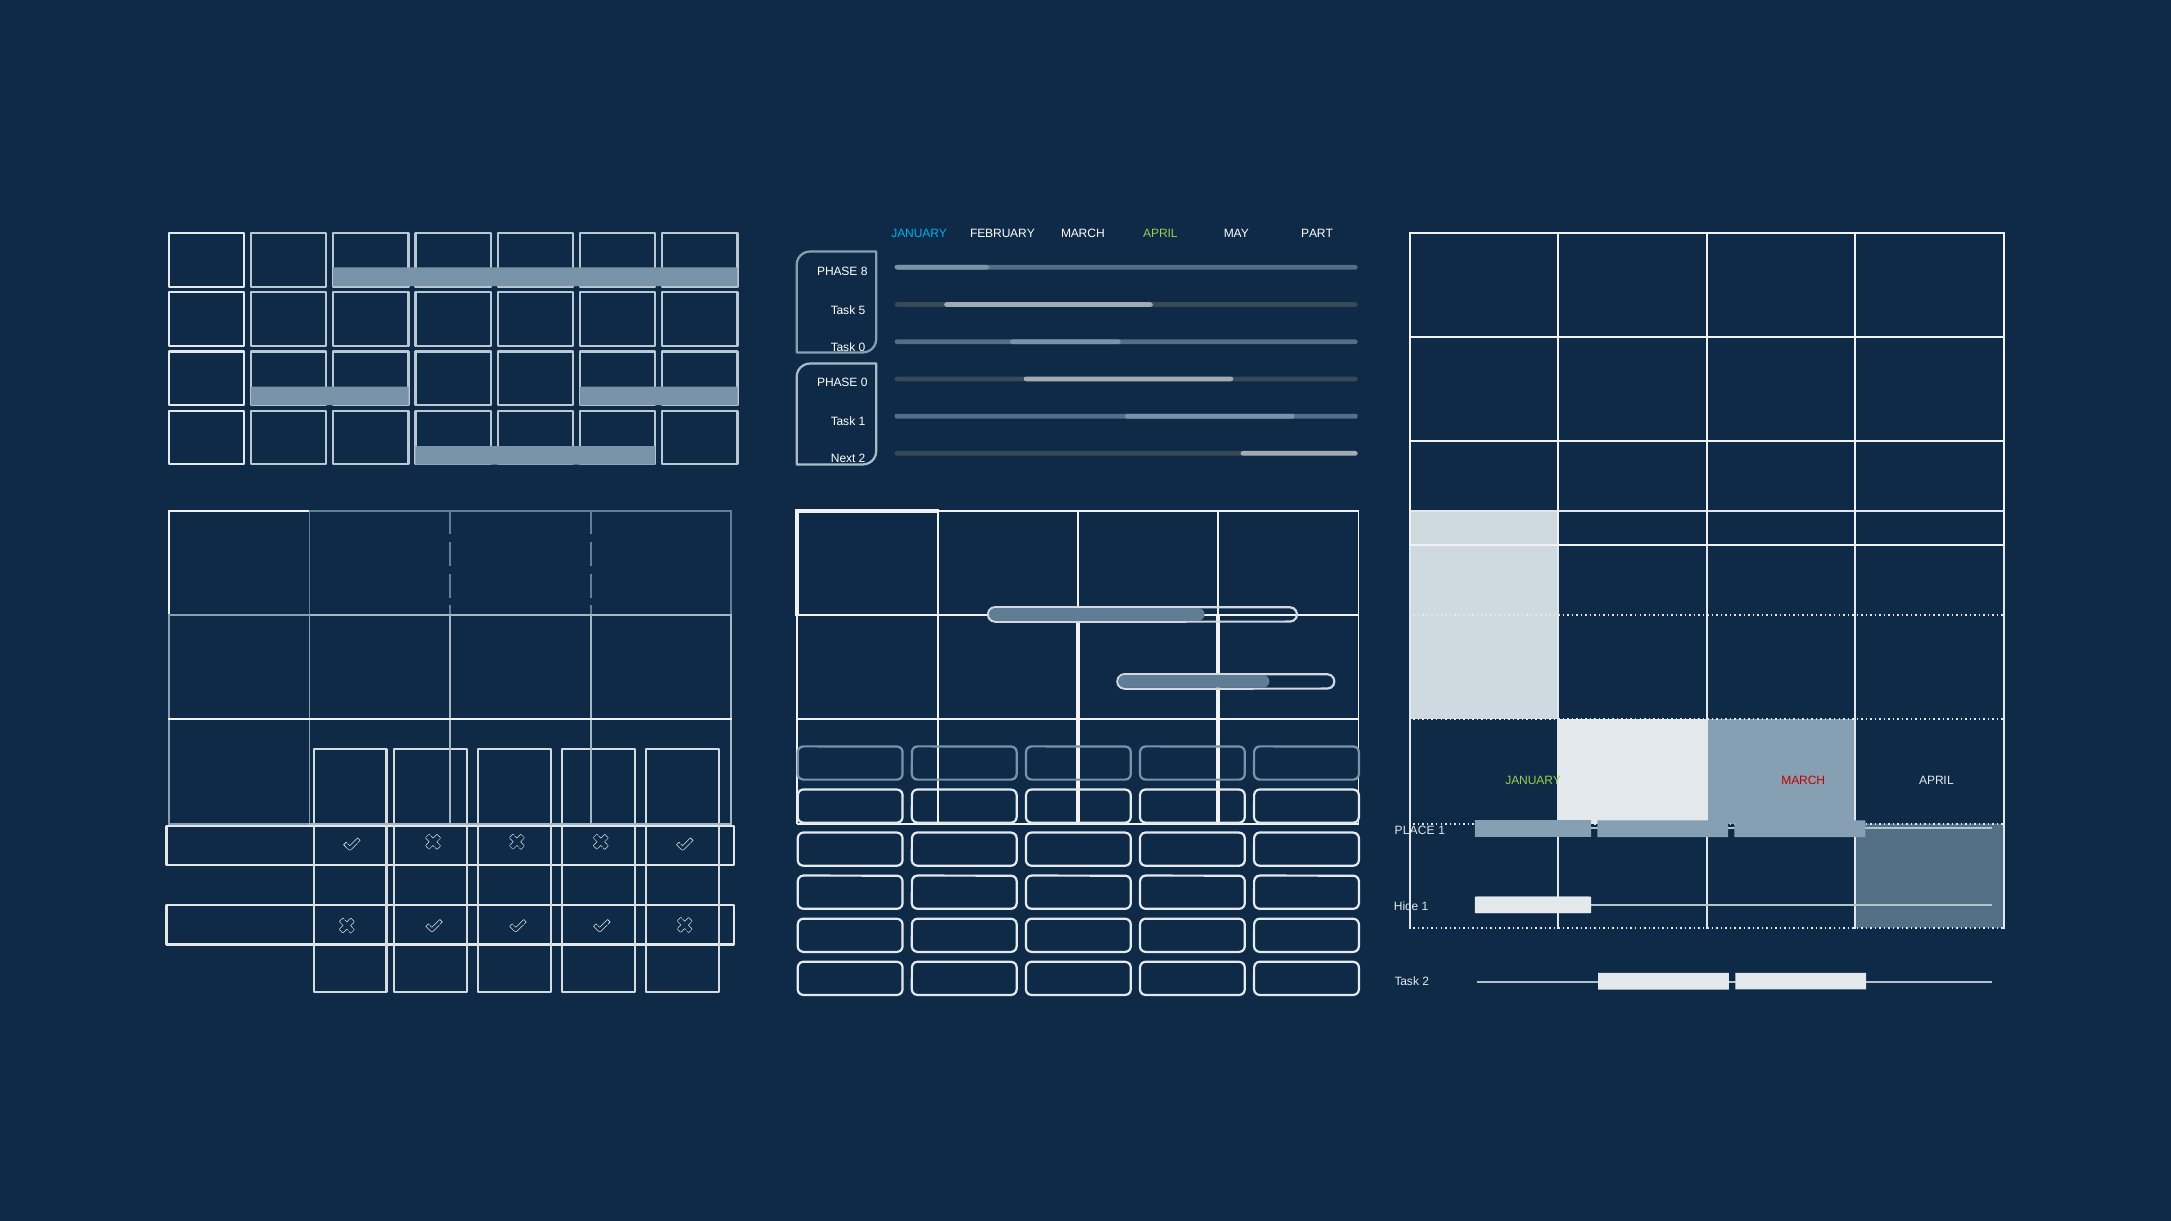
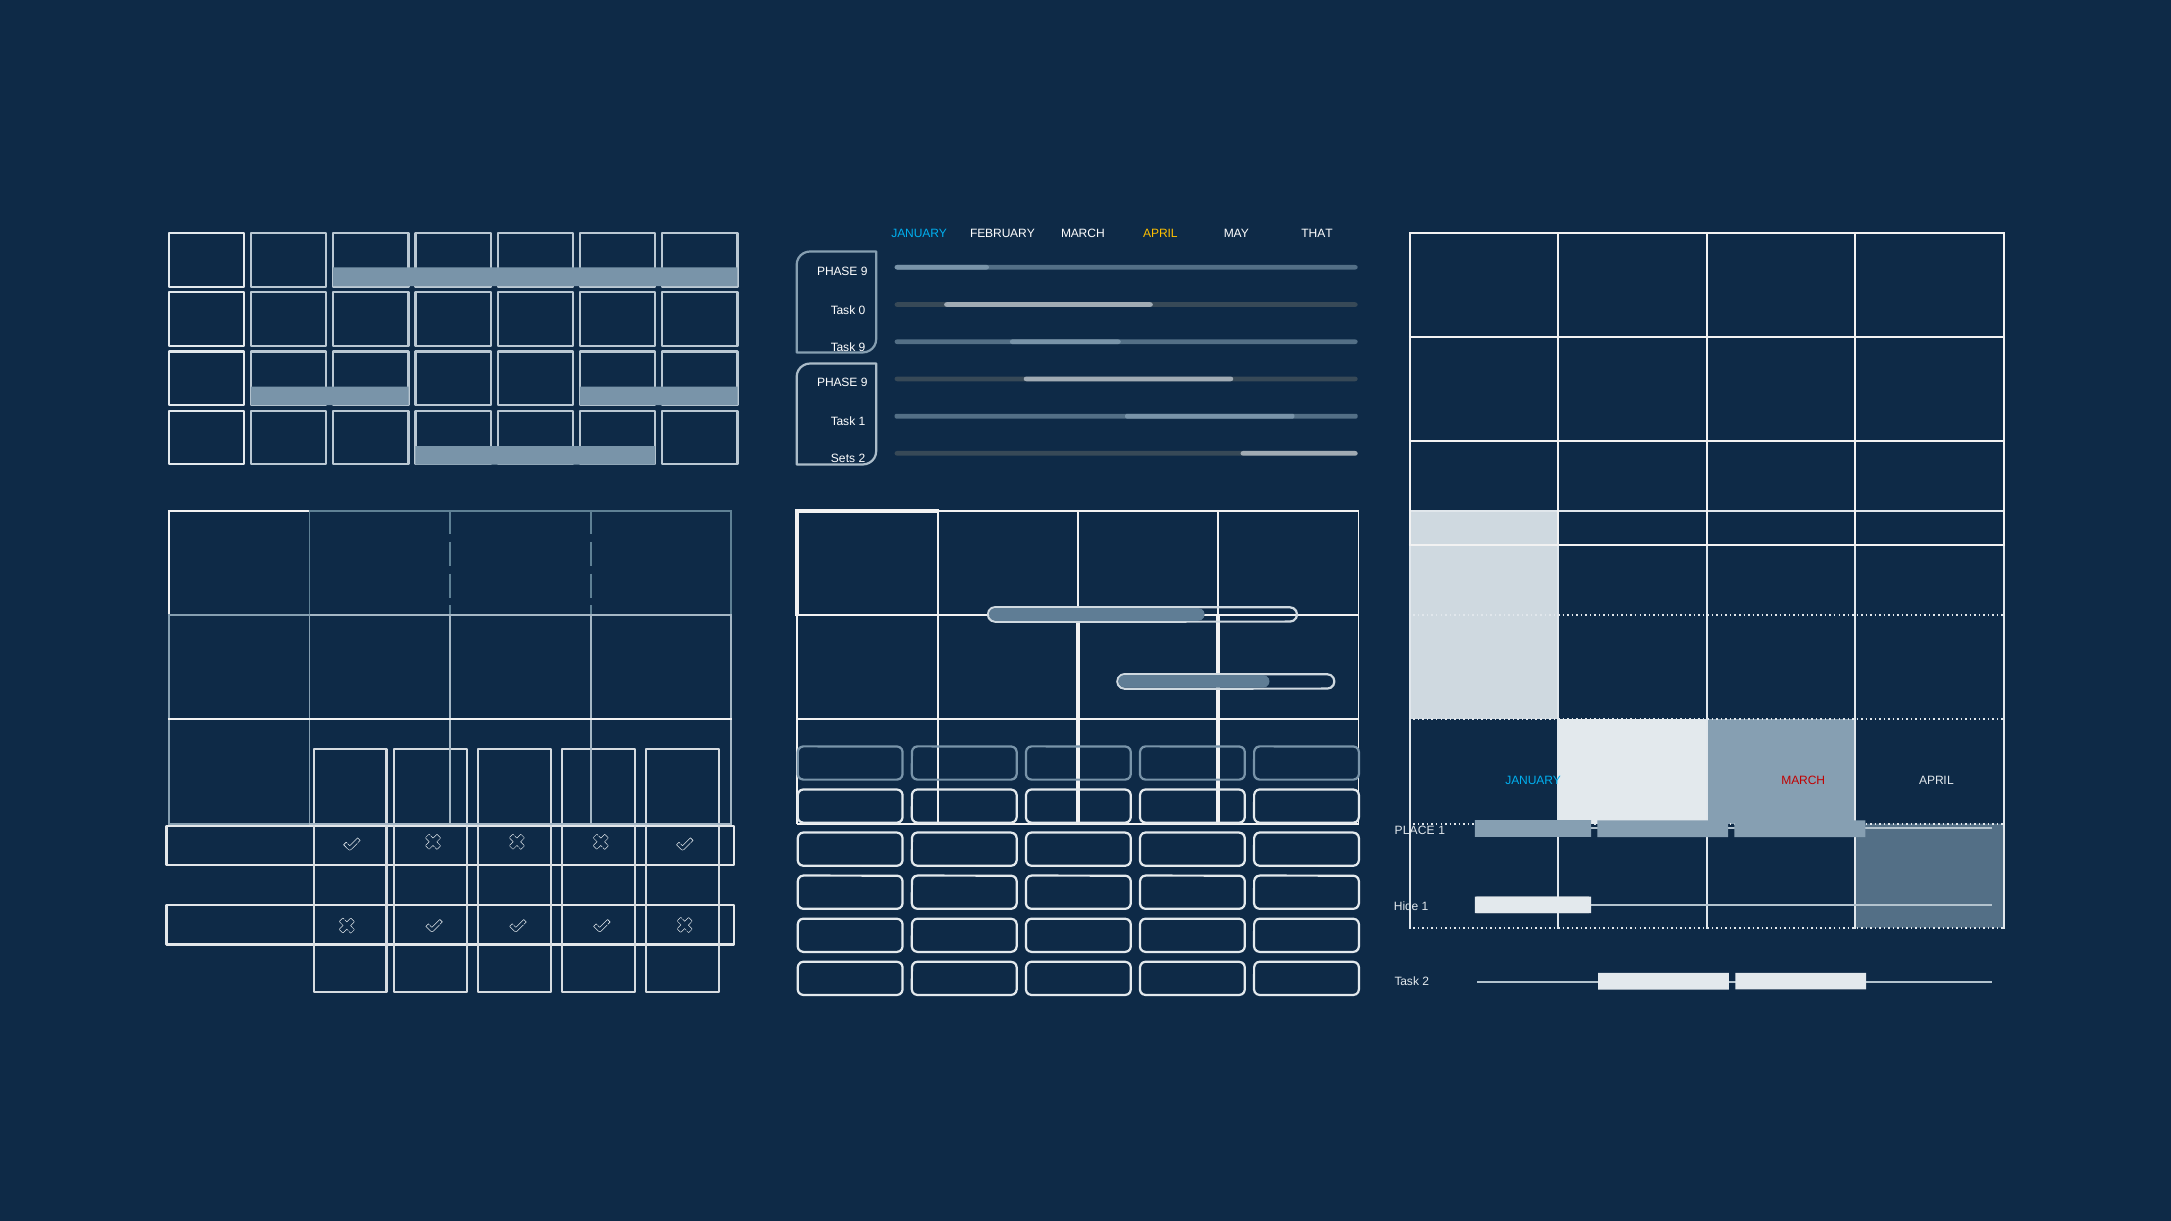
APRIL at (1160, 234) colour: light green -> yellow
PART: PART -> THAT
8 at (864, 272): 8 -> 9
5: 5 -> 0
Task 0: 0 -> 9
0 at (864, 382): 0 -> 9
Next: Next -> Sets
JANUARY at (1533, 781) colour: light green -> light blue
